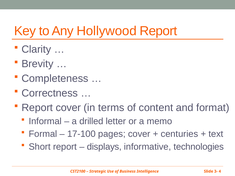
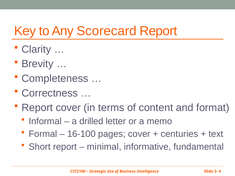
Hollywood: Hollywood -> Scorecard
17-100: 17-100 -> 16-100
displays: displays -> minimal
technologies: technologies -> fundamental
